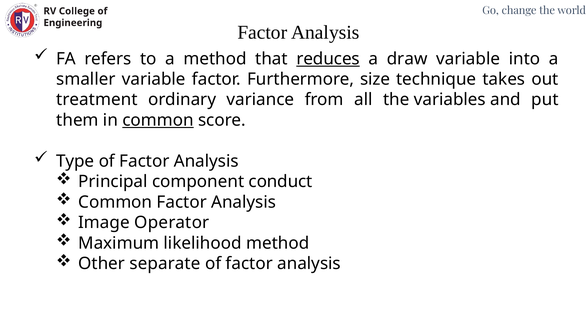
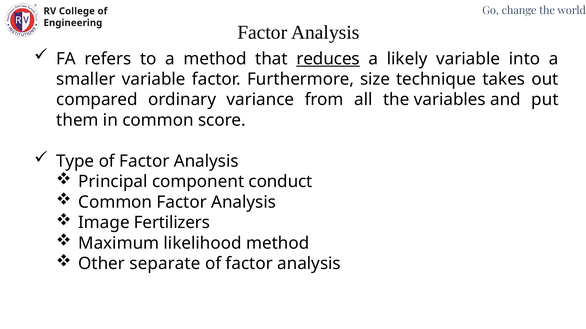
draw: draw -> likely
treatment: treatment -> compared
common at (158, 120) underline: present -> none
Operator: Operator -> Fertilizers
